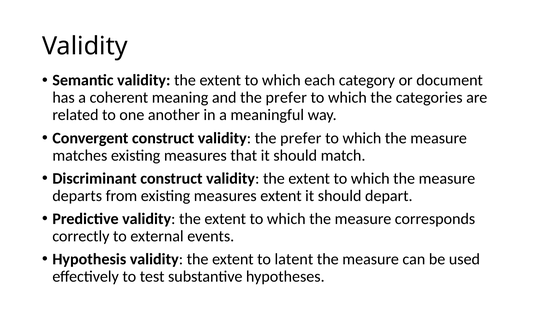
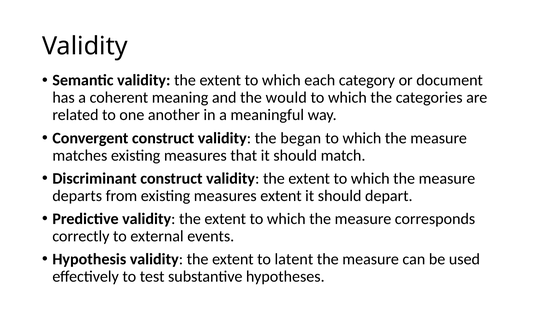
and the prefer: prefer -> would
validity the prefer: prefer -> began
